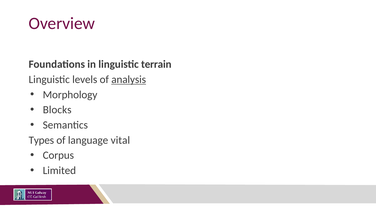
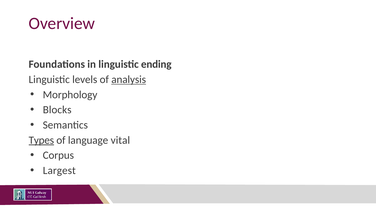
terrain: terrain -> ending
Types underline: none -> present
Limited: Limited -> Largest
